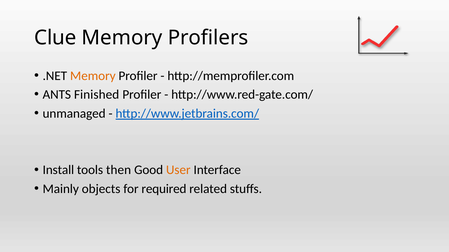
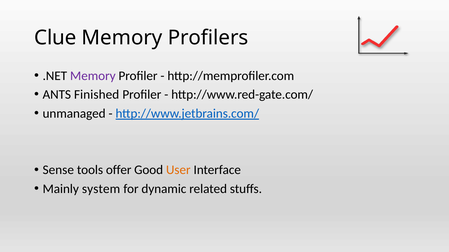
Memory at (93, 76) colour: orange -> purple
Install: Install -> Sense
then: then -> offer
objects: objects -> system
required: required -> dynamic
